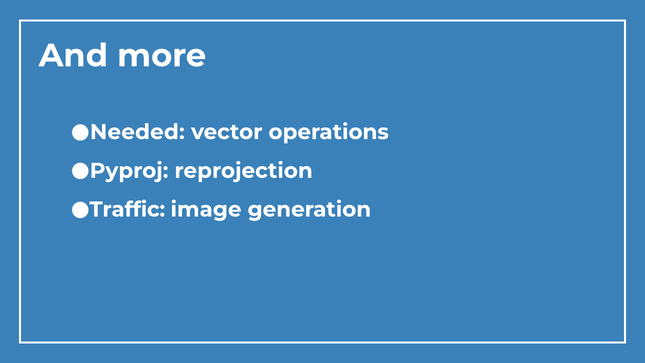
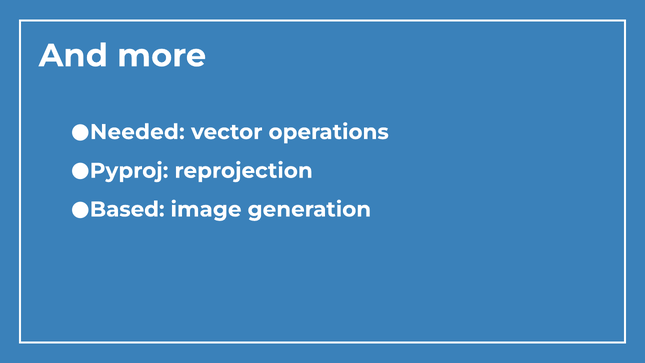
Traffic: Traffic -> Based
